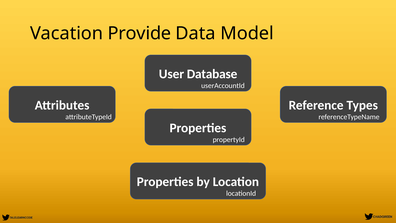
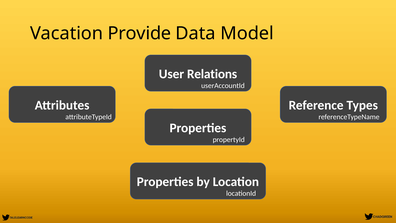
Database: Database -> Relations
